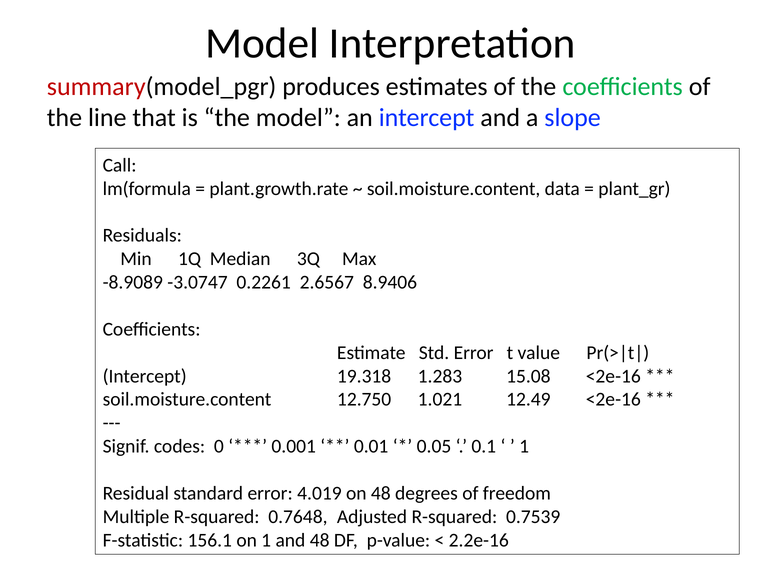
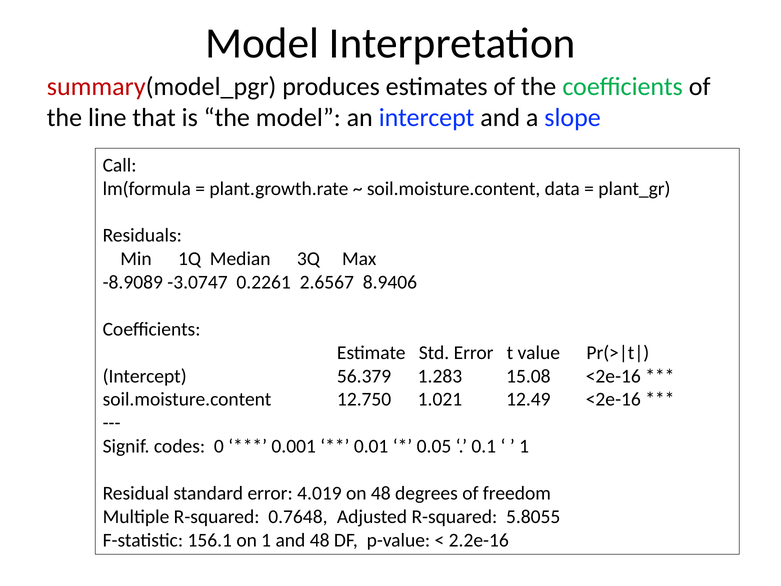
19.318: 19.318 -> 56.379
0.7539: 0.7539 -> 5.8055
